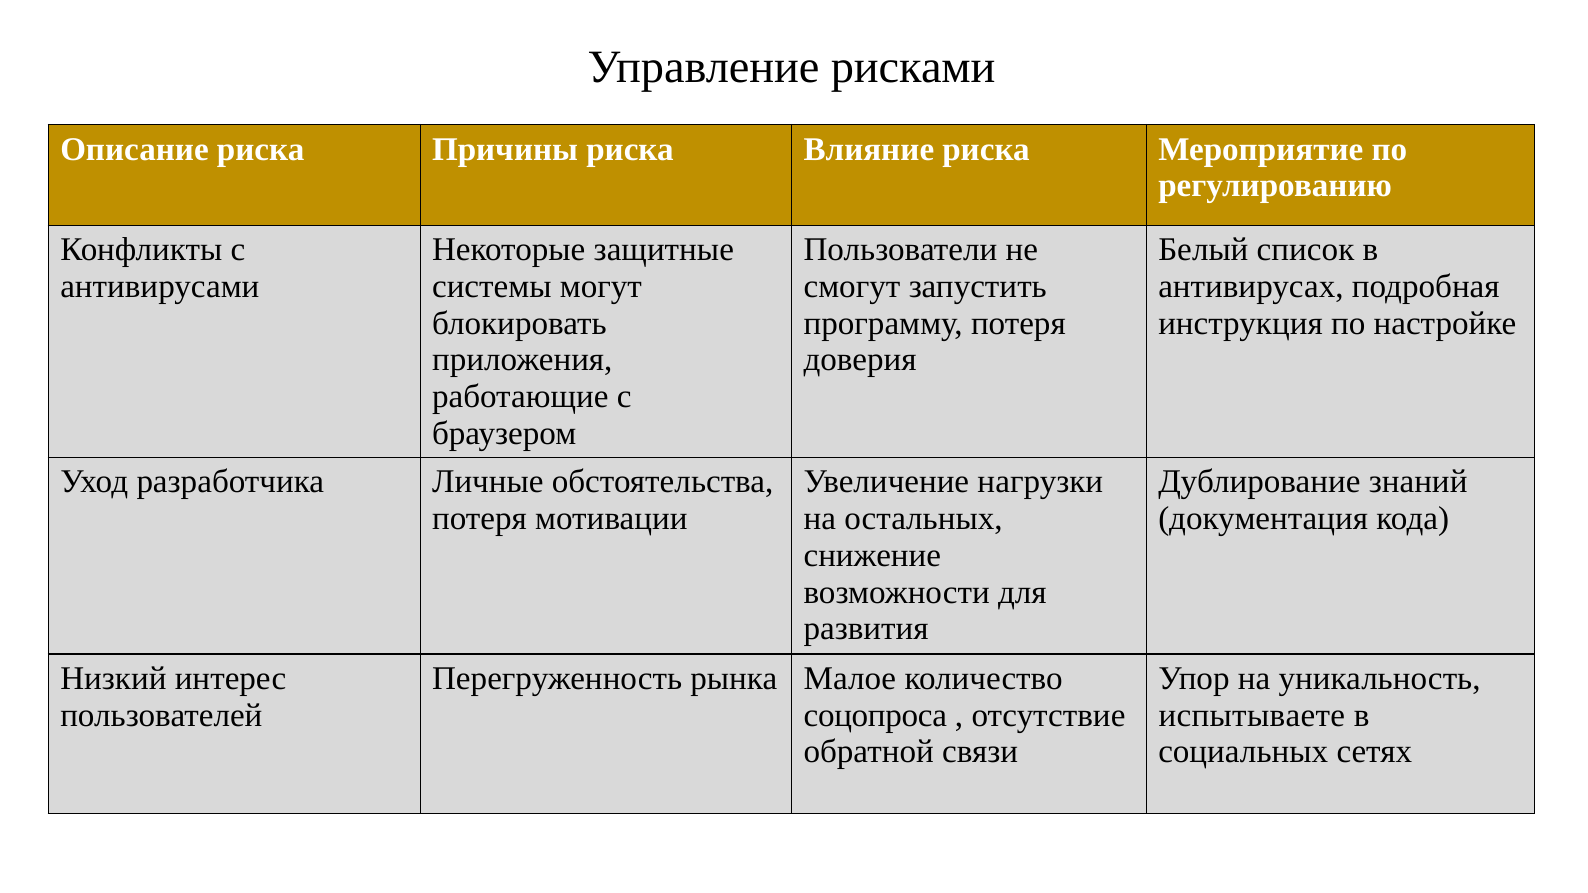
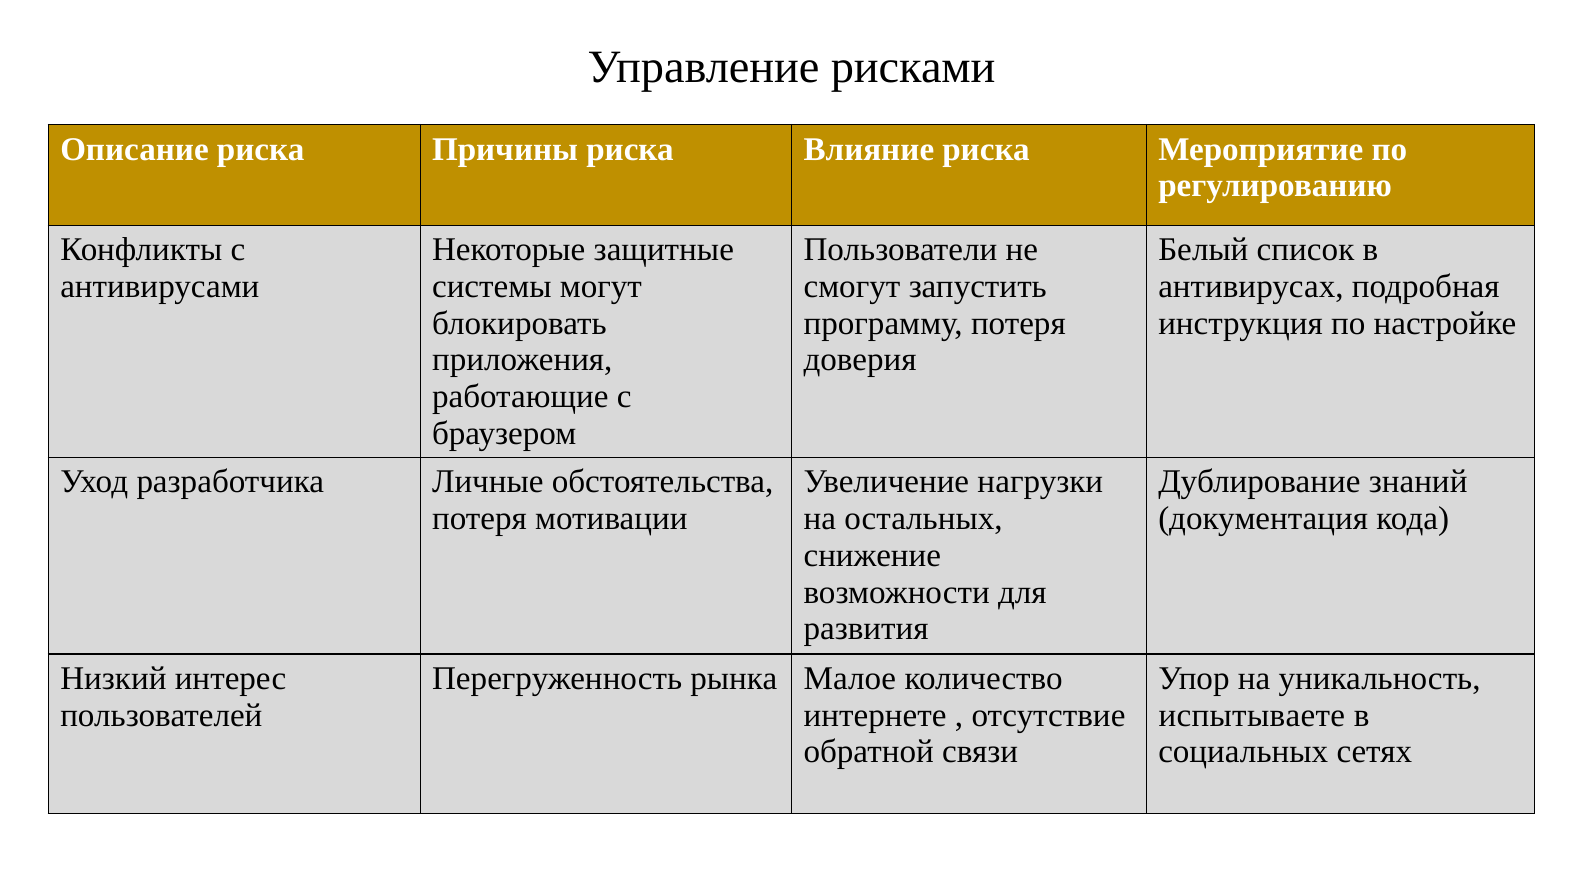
соцопроса: соцопроса -> интернете
